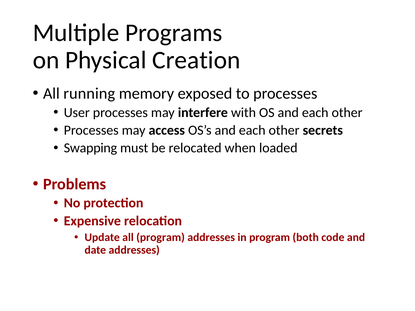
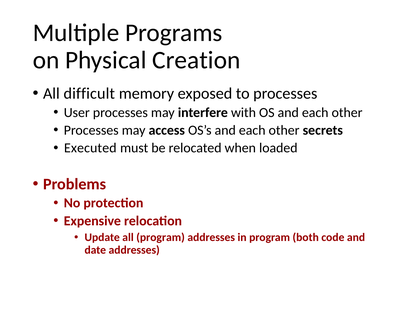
running: running -> difficult
Swapping: Swapping -> Executed
